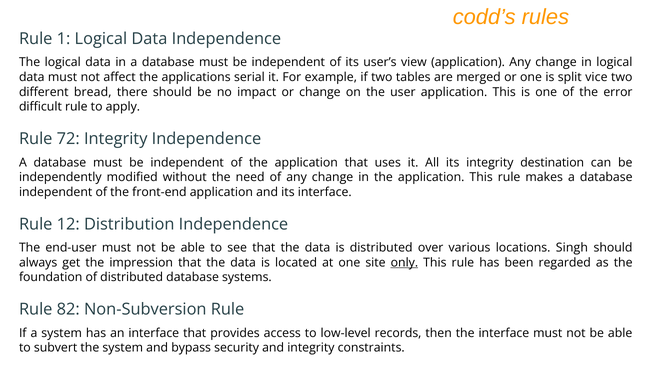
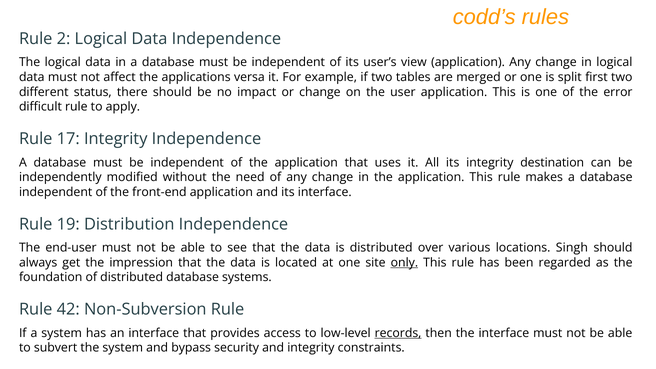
1: 1 -> 2
serial: serial -> versa
vice: vice -> first
bread: bread -> status
72: 72 -> 17
12: 12 -> 19
82: 82 -> 42
records underline: none -> present
